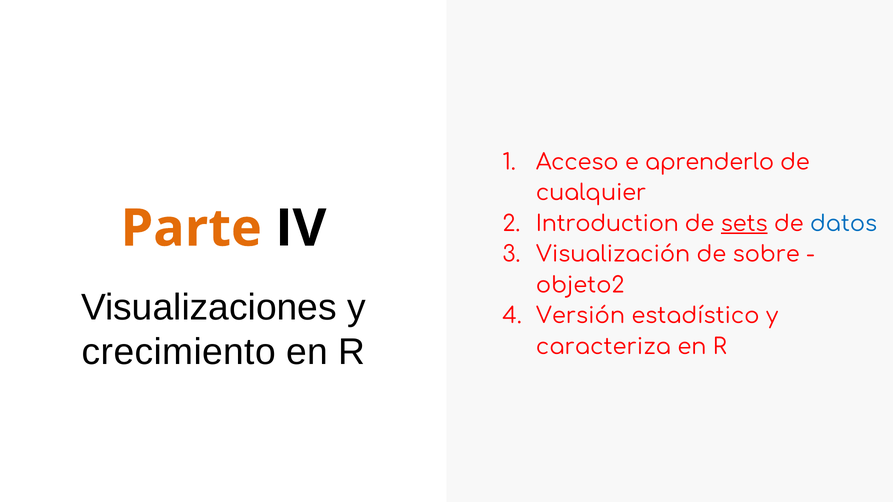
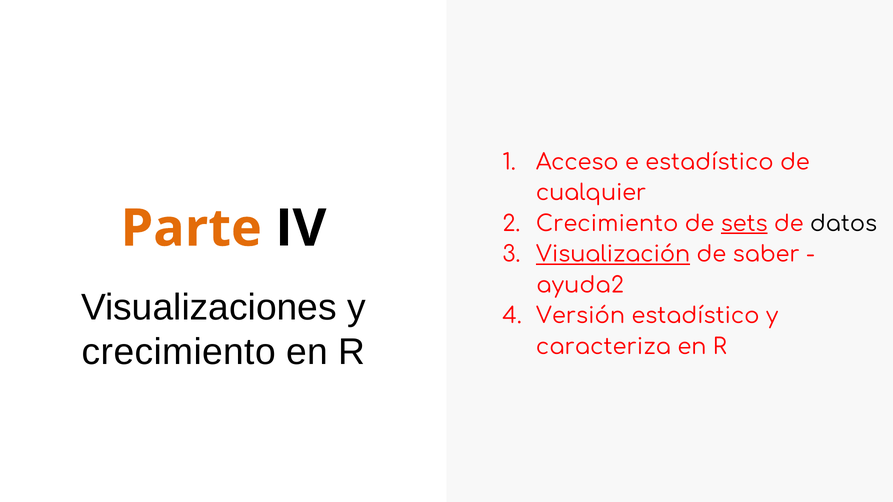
e aprenderlo: aprenderlo -> estadístico
Introduction at (607, 224): Introduction -> Crecimiento
datos colour: blue -> black
Visualización underline: none -> present
sobre: sobre -> saber
objeto2: objeto2 -> ayuda2
